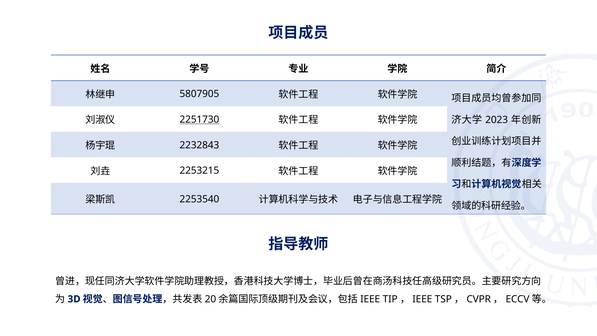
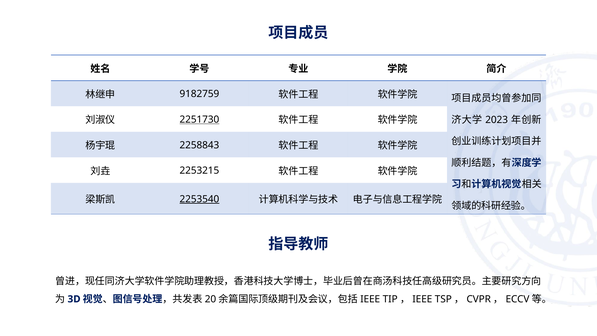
5807905: 5807905 -> 9182759
2232843: 2232843 -> 2258843
2253540 underline: none -> present
